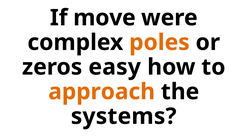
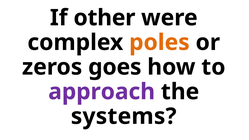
move: move -> other
easy: easy -> goes
approach colour: orange -> purple
